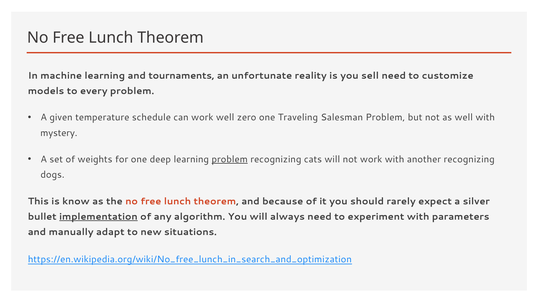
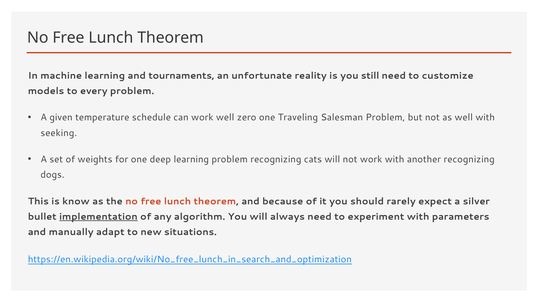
sell: sell -> still
mystery: mystery -> seeking
problem at (230, 160) underline: present -> none
